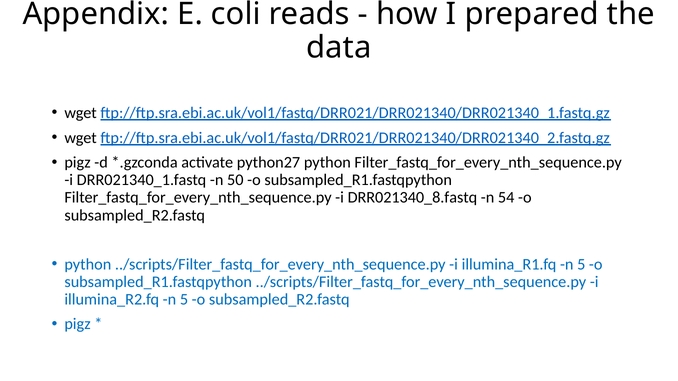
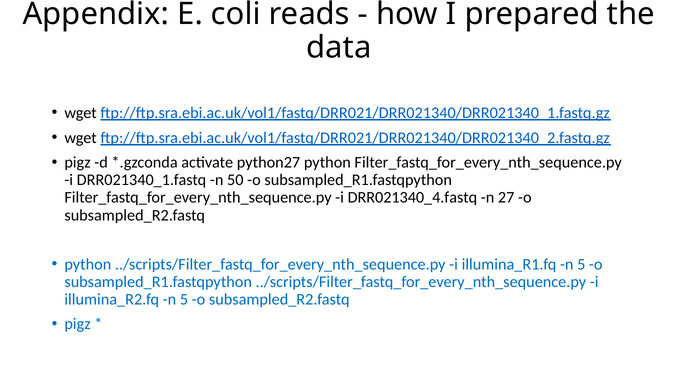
DRR021340_8.fastq: DRR021340_8.fastq -> DRR021340_4.fastq
54: 54 -> 27
